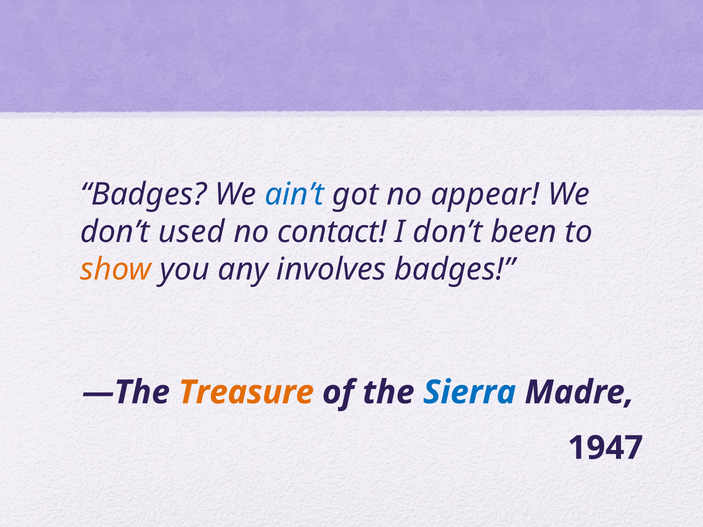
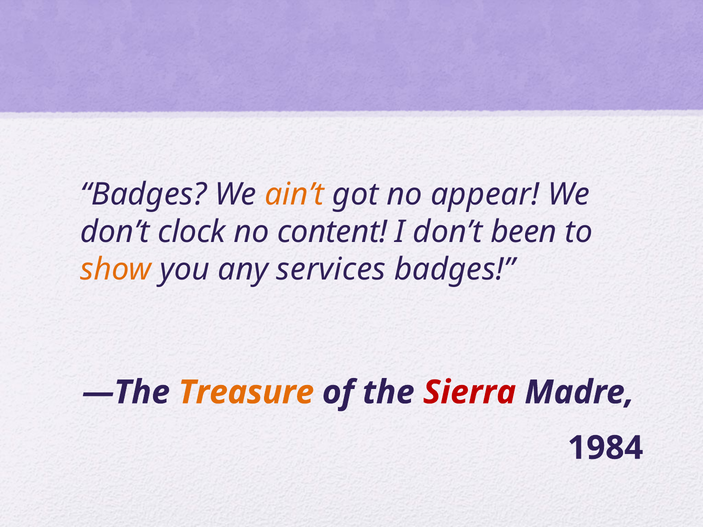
ain’t colour: blue -> orange
used: used -> clock
contact: contact -> content
involves: involves -> services
Sierra colour: blue -> red
1947: 1947 -> 1984
